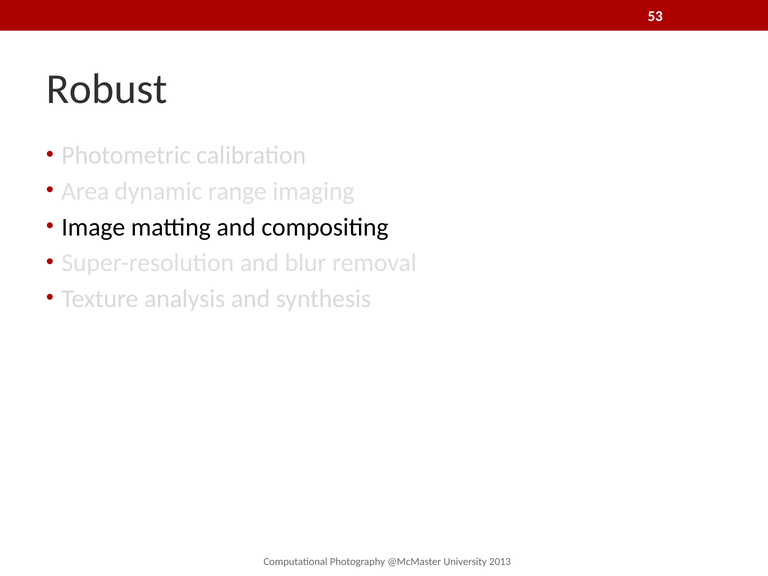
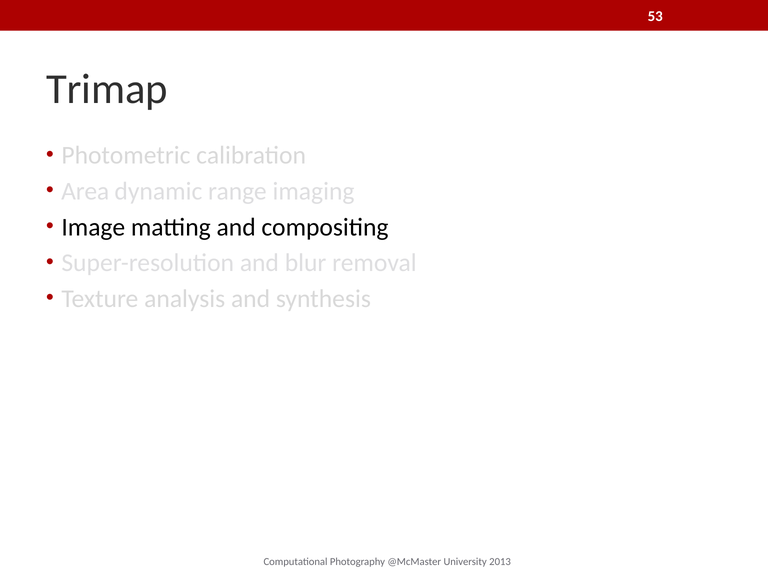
Robust: Robust -> Trimap
